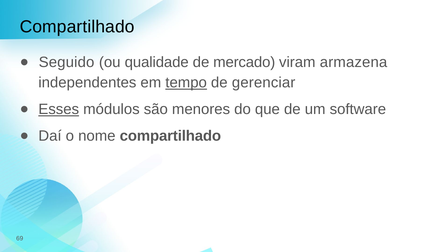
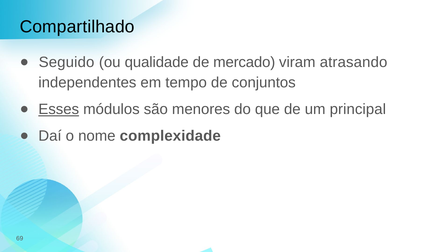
armazena: armazena -> atrasando
tempo underline: present -> none
gerenciar: gerenciar -> conjuntos
software: software -> principal
nome compartilhado: compartilhado -> complexidade
